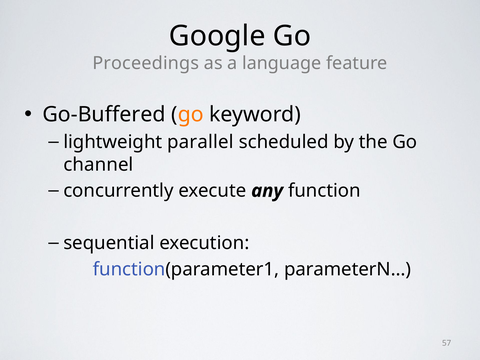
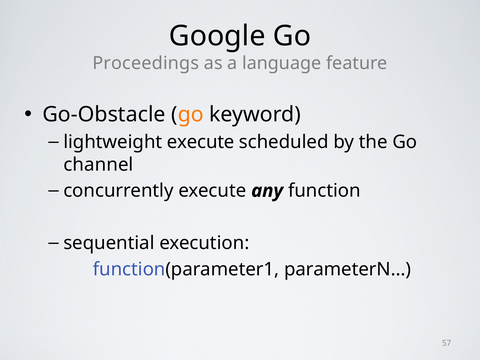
Go-Buffered: Go-Buffered -> Go-Obstacle
lightweight parallel: parallel -> execute
